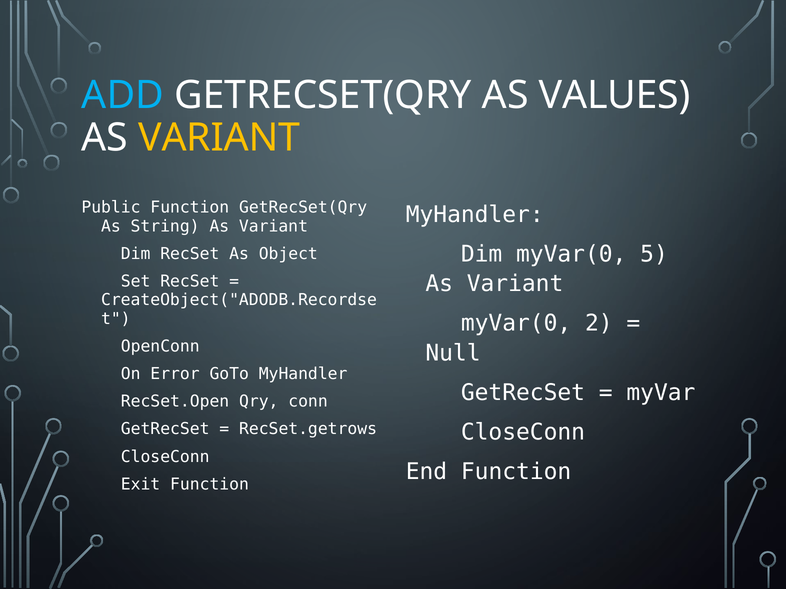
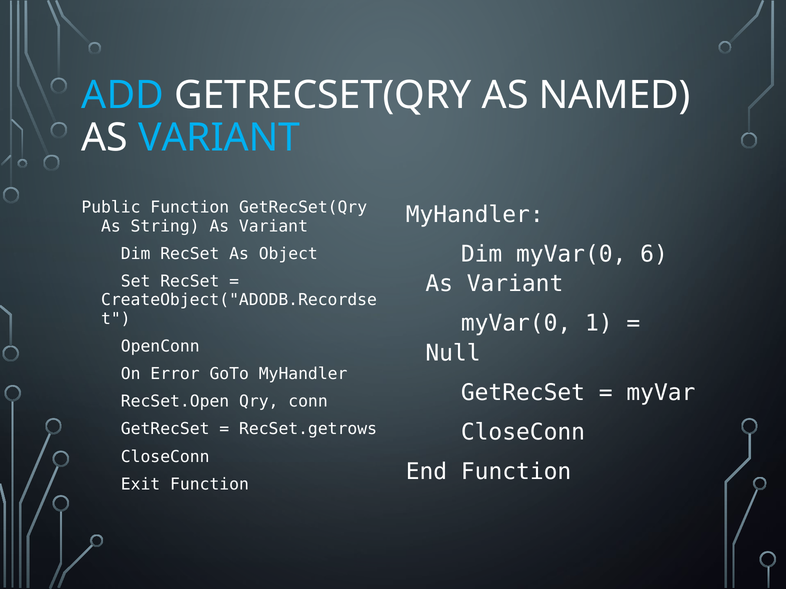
VALUES: VALUES -> NAMED
VARIANT at (219, 138) colour: yellow -> light blue
5: 5 -> 6
2: 2 -> 1
